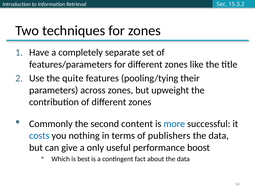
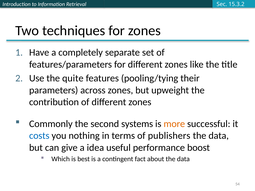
content: content -> systems
more colour: blue -> orange
only: only -> idea
